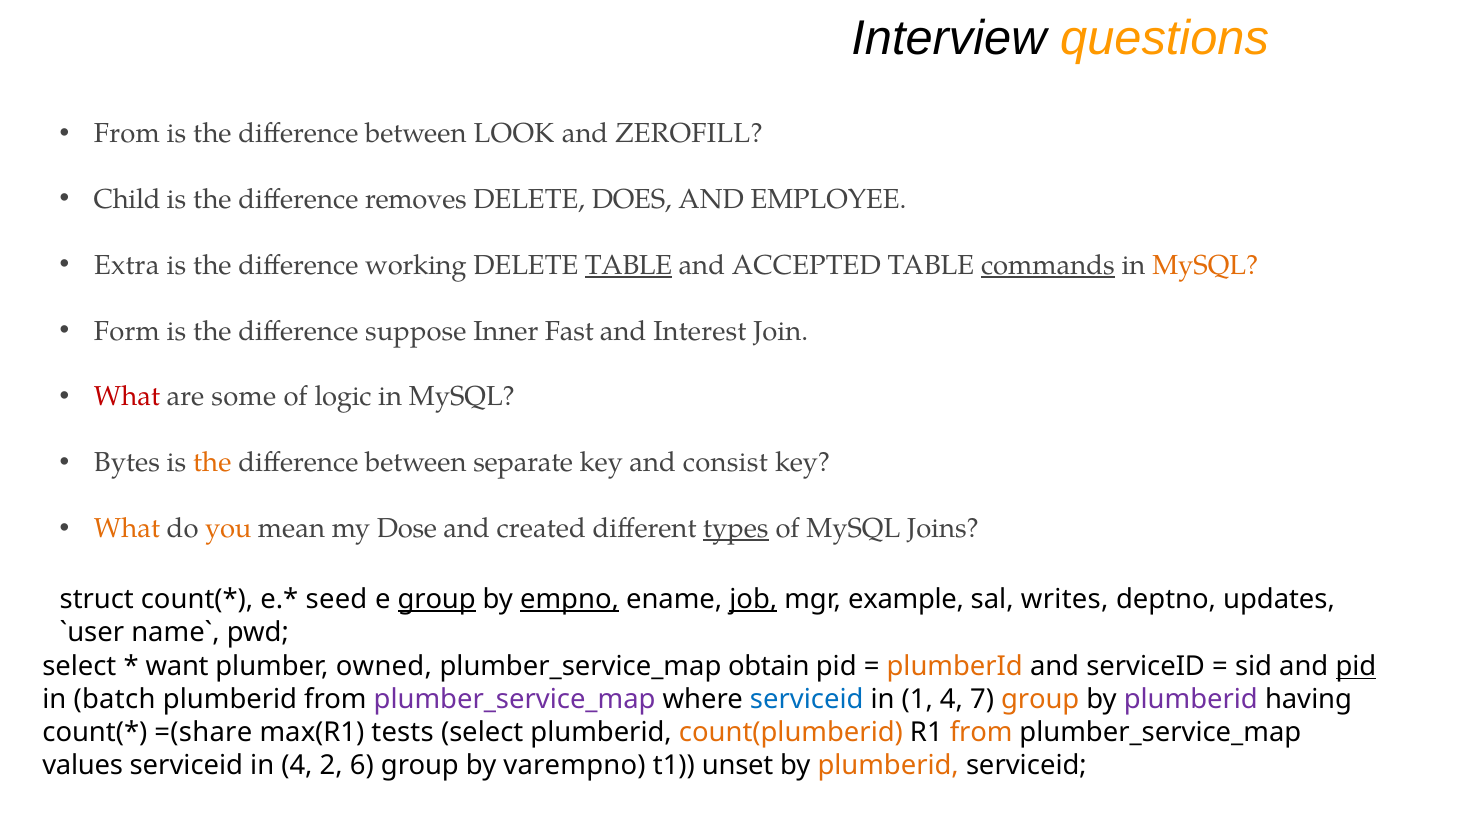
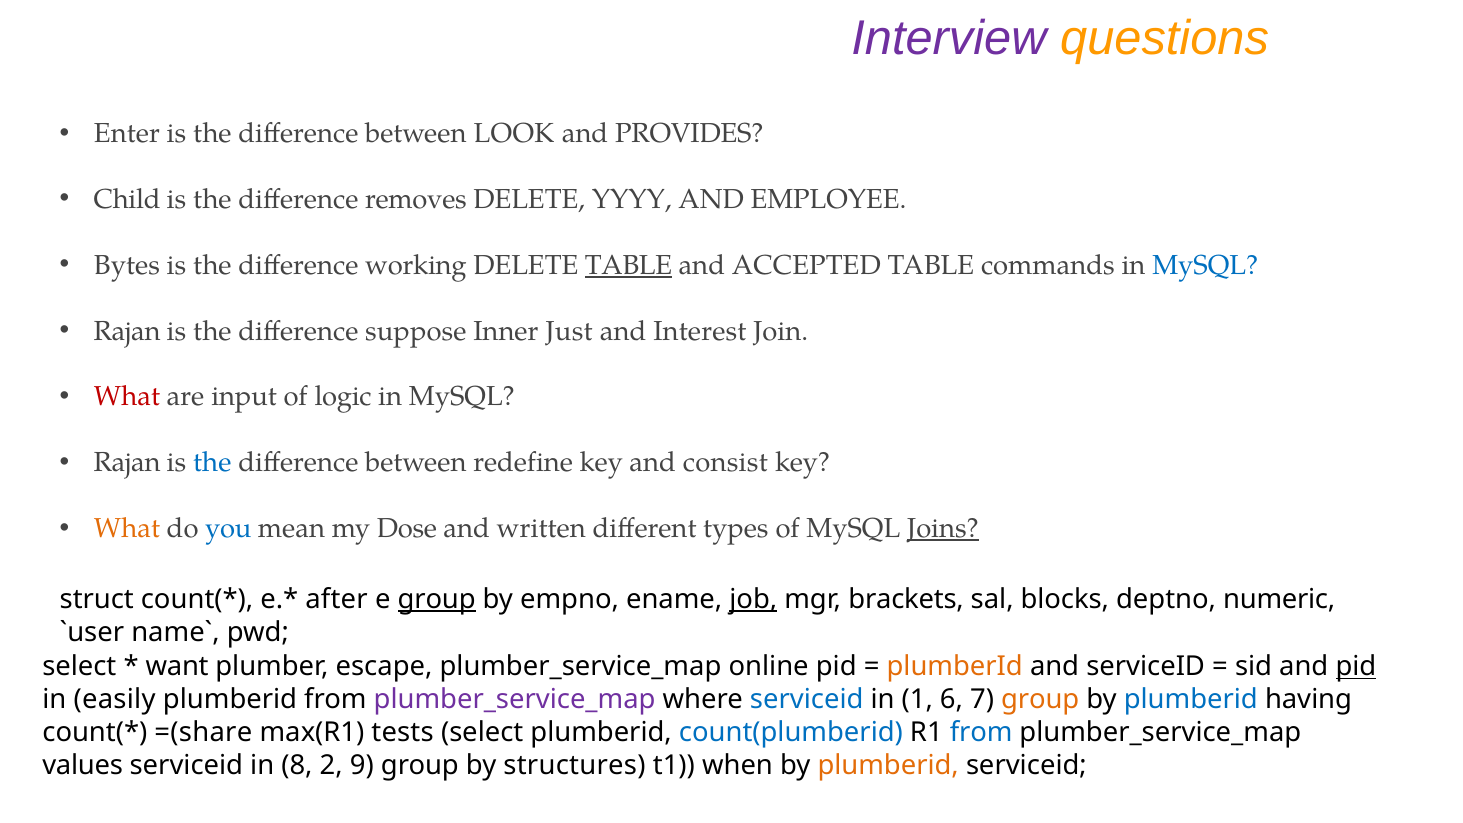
Interview colour: black -> purple
From at (127, 133): From -> Enter
ZEROFILL: ZEROFILL -> PROVIDES
DOES: DOES -> YYYY
Extra: Extra -> Bytes
commands underline: present -> none
MySQL at (1205, 265) colour: orange -> blue
Form at (127, 331): Form -> Rajan
Fast: Fast -> Just
some: some -> input
Bytes at (127, 463): Bytes -> Rajan
the at (212, 463) colour: orange -> blue
separate: separate -> redefine
you colour: orange -> blue
created: created -> written
types underline: present -> none
Joins underline: none -> present
seed: seed -> after
empno underline: present -> none
example: example -> brackets
writes: writes -> blocks
updates: updates -> numeric
owned: owned -> escape
obtain: obtain -> online
batch: batch -> easily
1 4: 4 -> 6
plumberid at (1191, 700) colour: purple -> blue
count(plumberid colour: orange -> blue
from at (981, 732) colour: orange -> blue
in 4: 4 -> 8
6: 6 -> 9
varempno: varempno -> structures
unset: unset -> when
